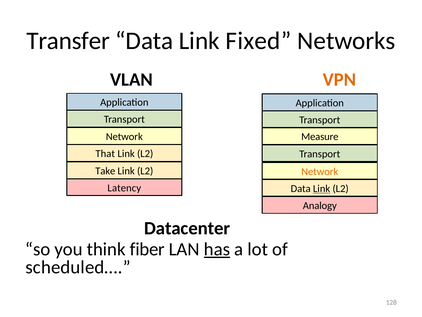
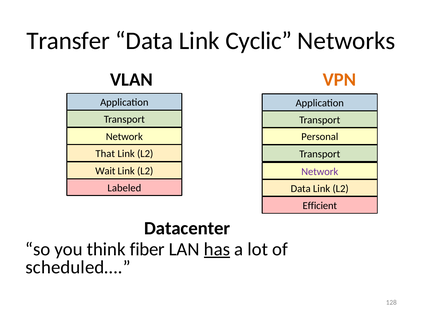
Fixed: Fixed -> Cyclic
Measure: Measure -> Personal
Take: Take -> Wait
Network at (320, 171) colour: orange -> purple
Latency: Latency -> Labeled
Link at (322, 188) underline: present -> none
Analogy: Analogy -> Efficient
